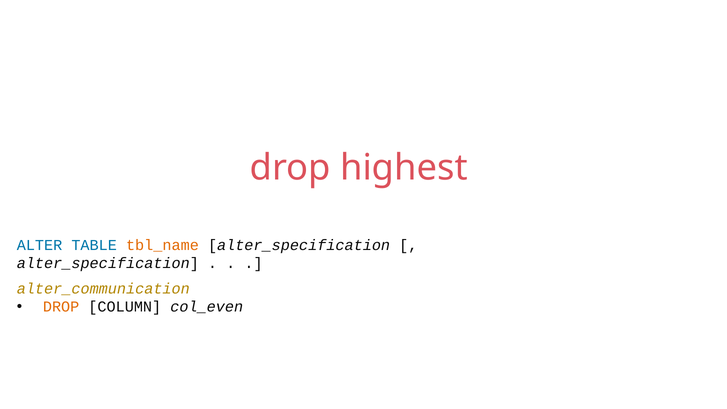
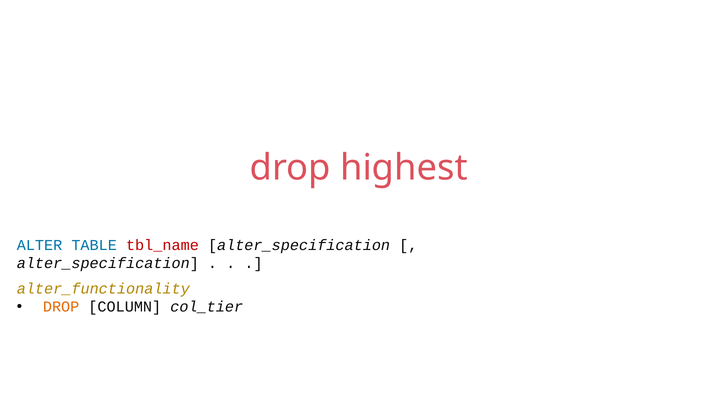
tbl_name colour: orange -> red
alter_communication: alter_communication -> alter_functionality
col_even: col_even -> col_tier
